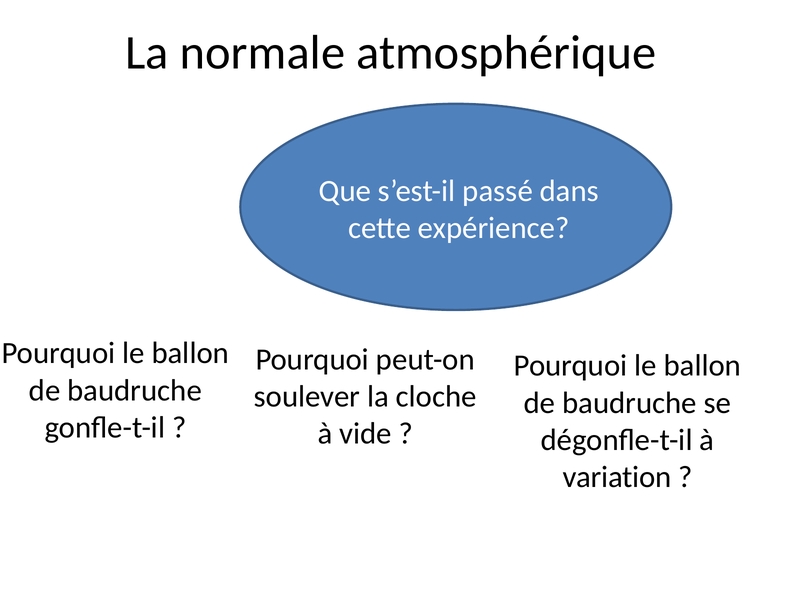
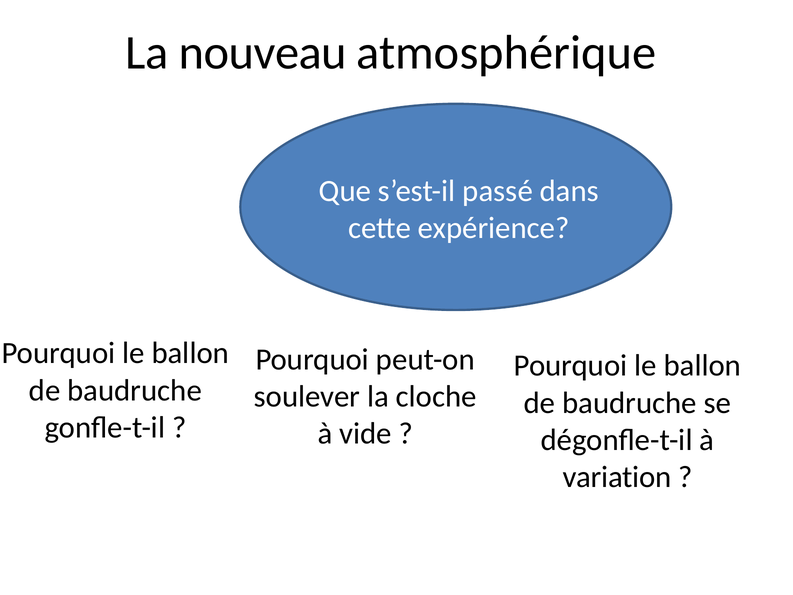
normale: normale -> nouveau
